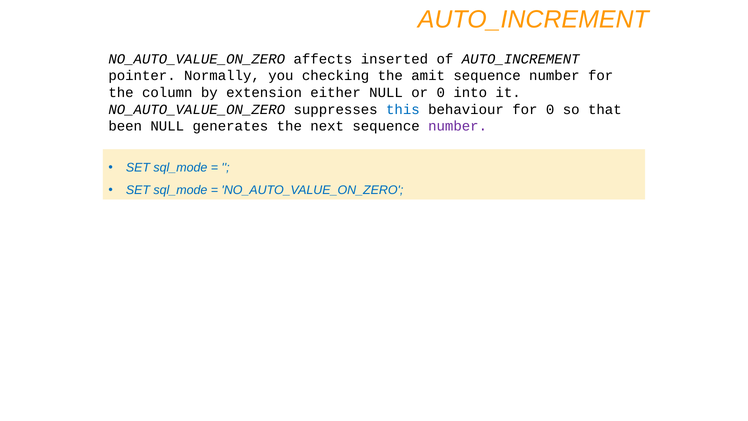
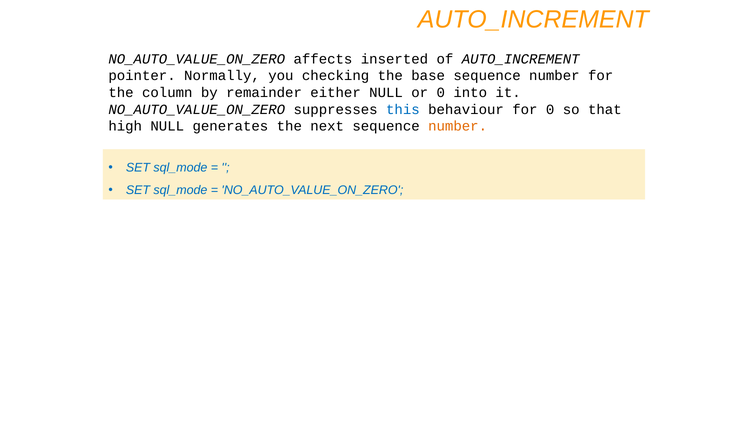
amit: amit -> base
extension: extension -> remainder
been: been -> high
number at (458, 126) colour: purple -> orange
